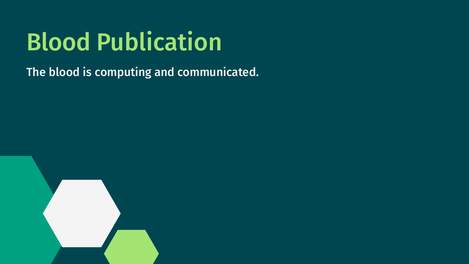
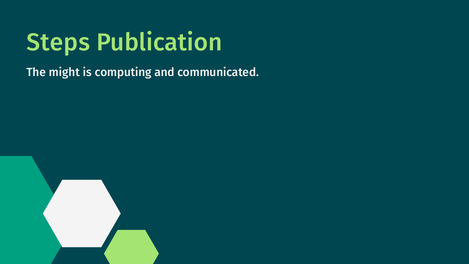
Blood at (59, 43): Blood -> Steps
The blood: blood -> might
